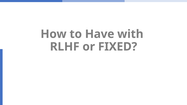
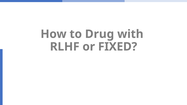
Have: Have -> Drug
